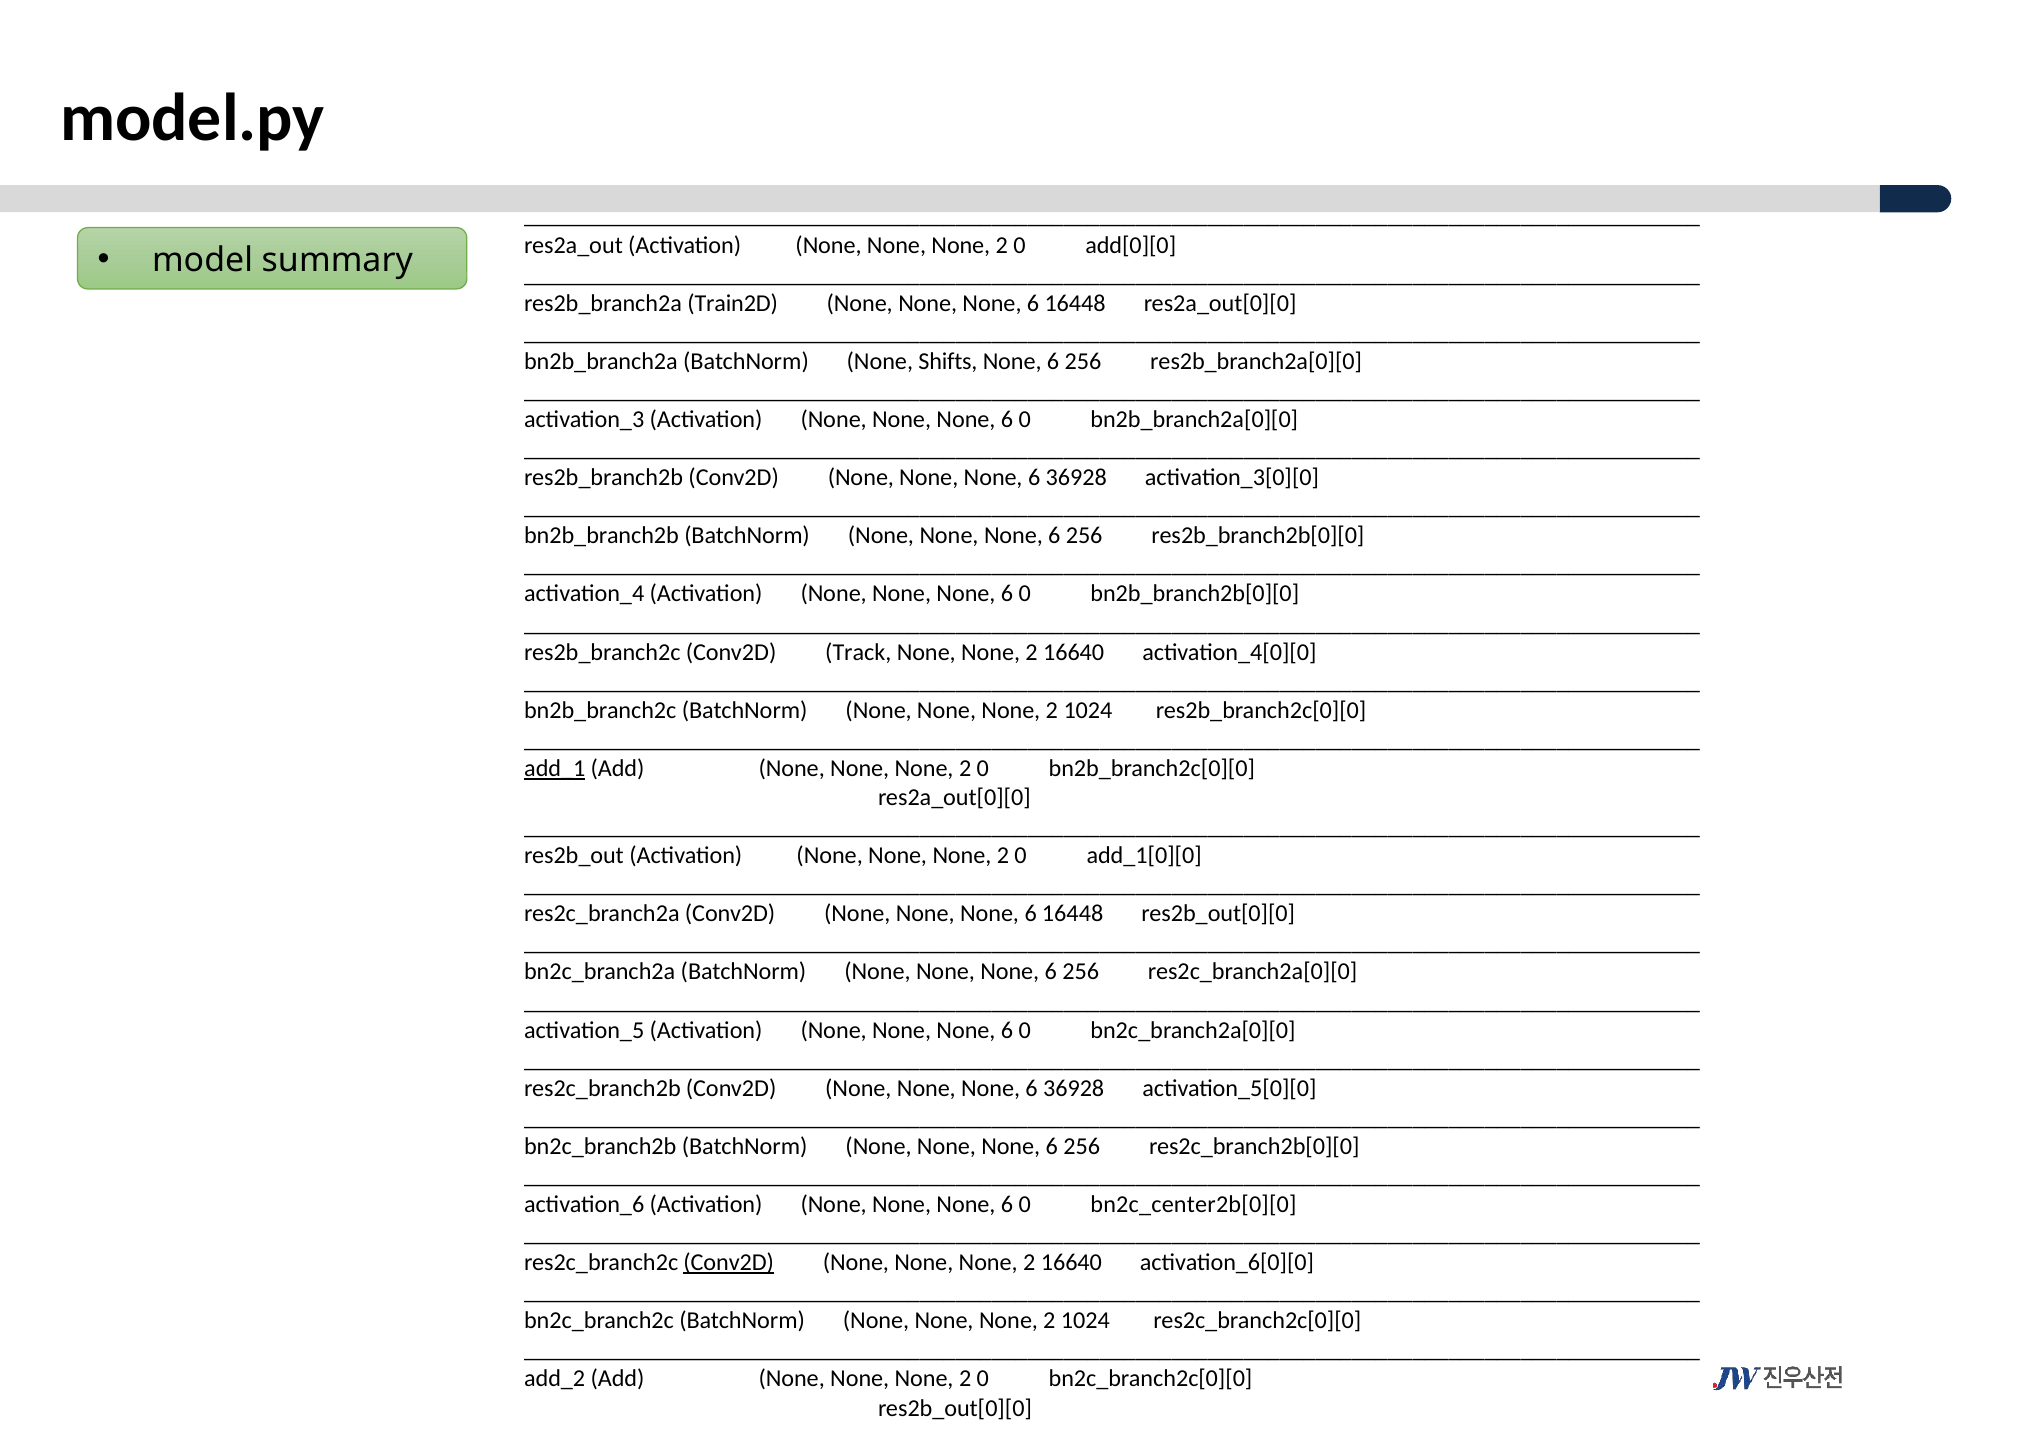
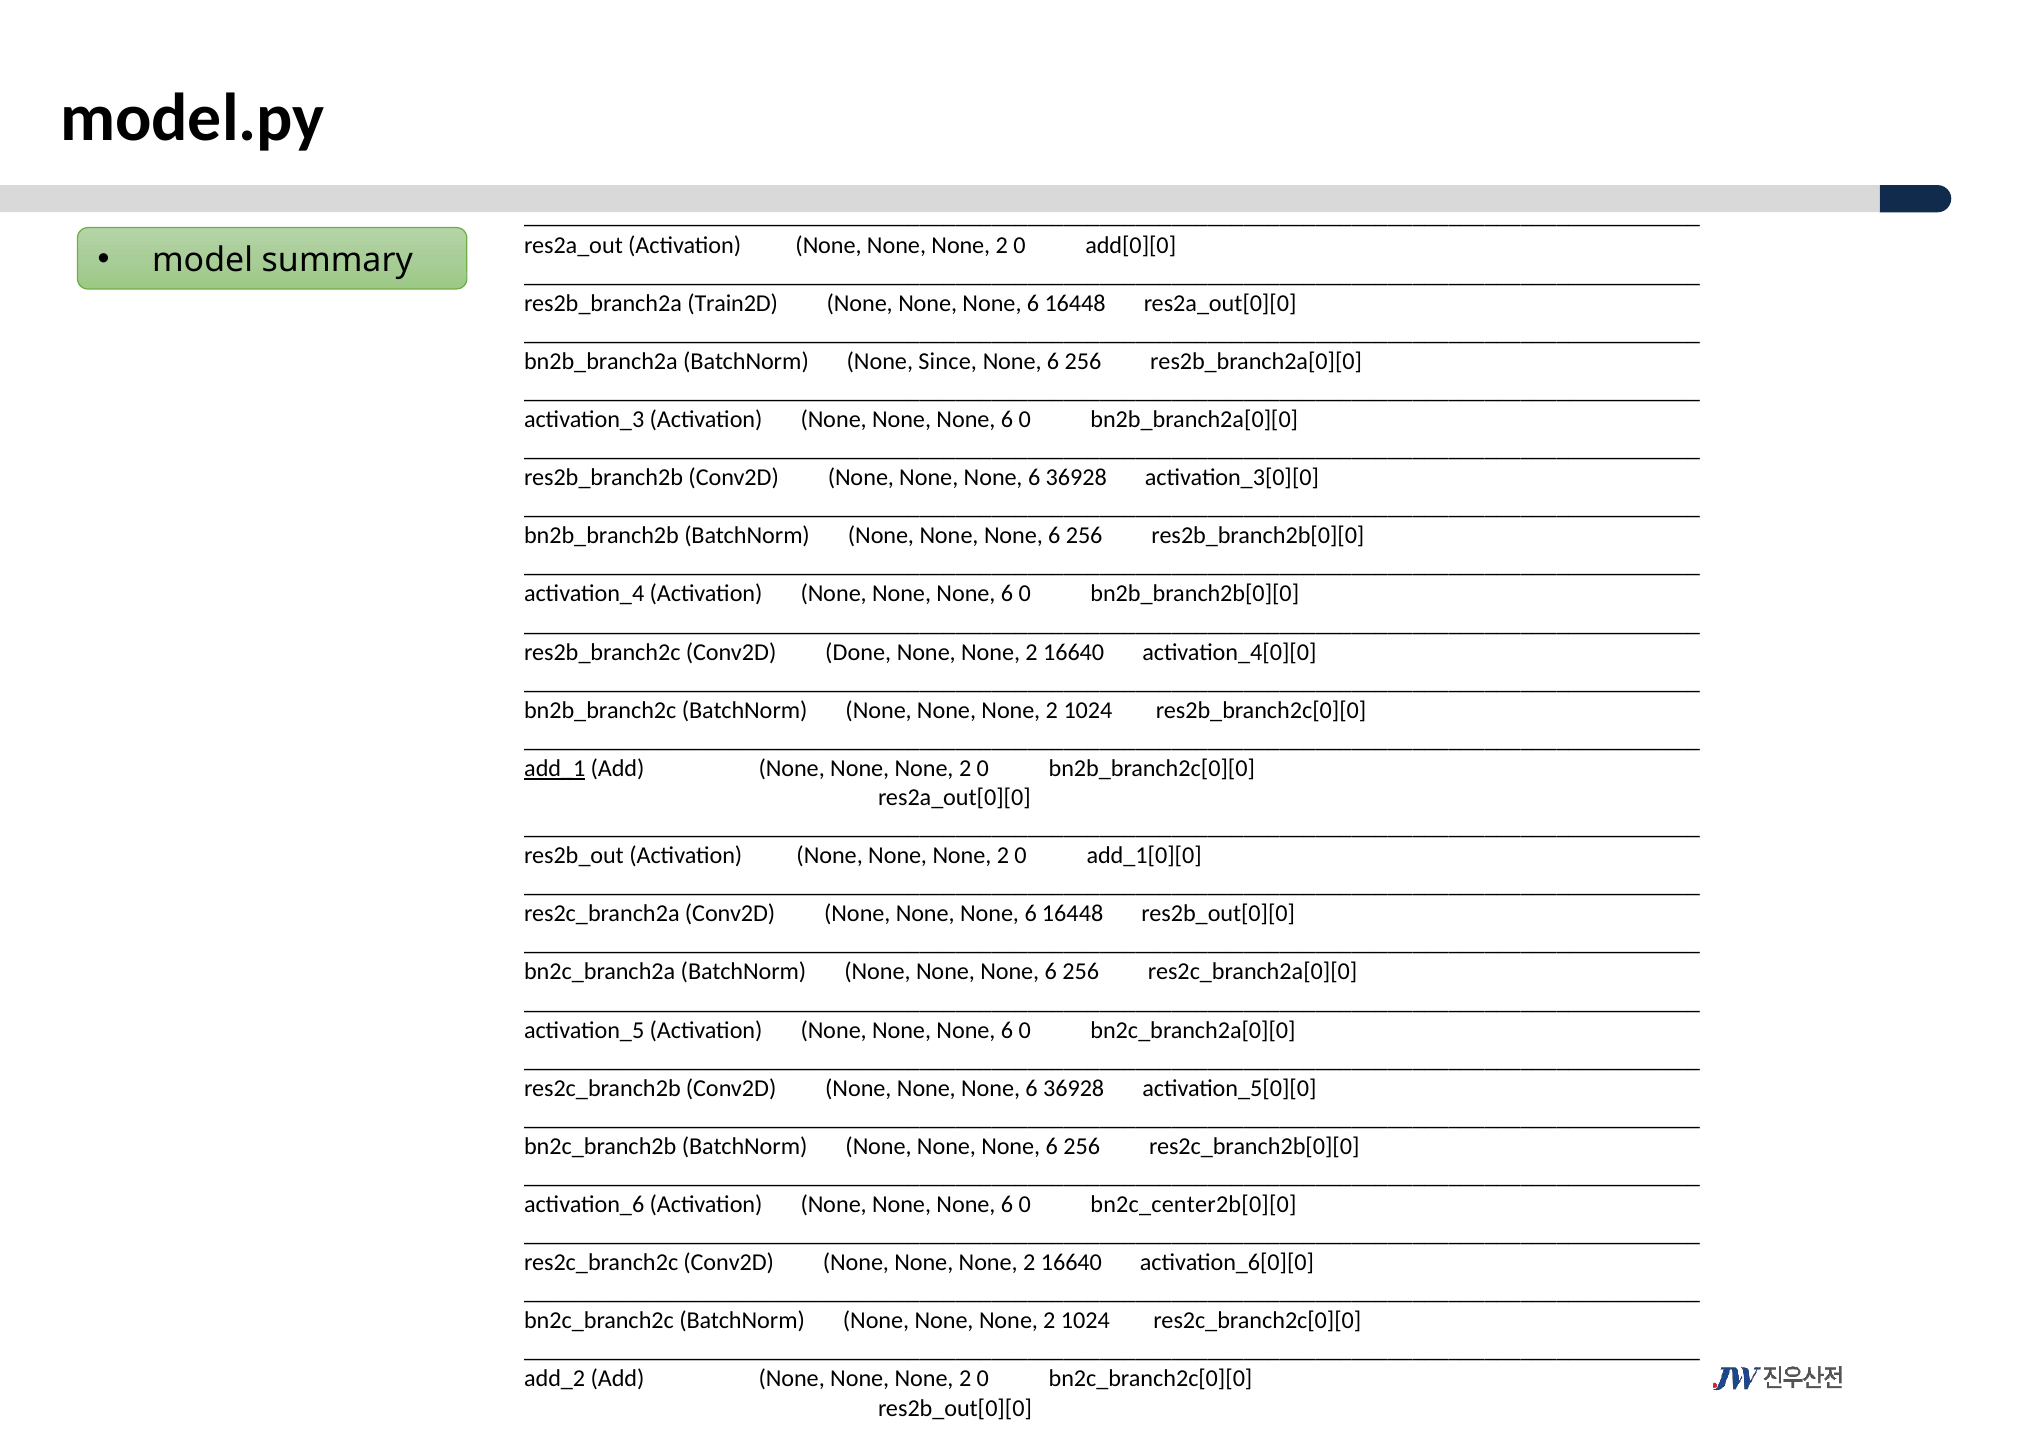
Shifts: Shifts -> Since
Track: Track -> Done
Conv2D at (729, 1263) underline: present -> none
